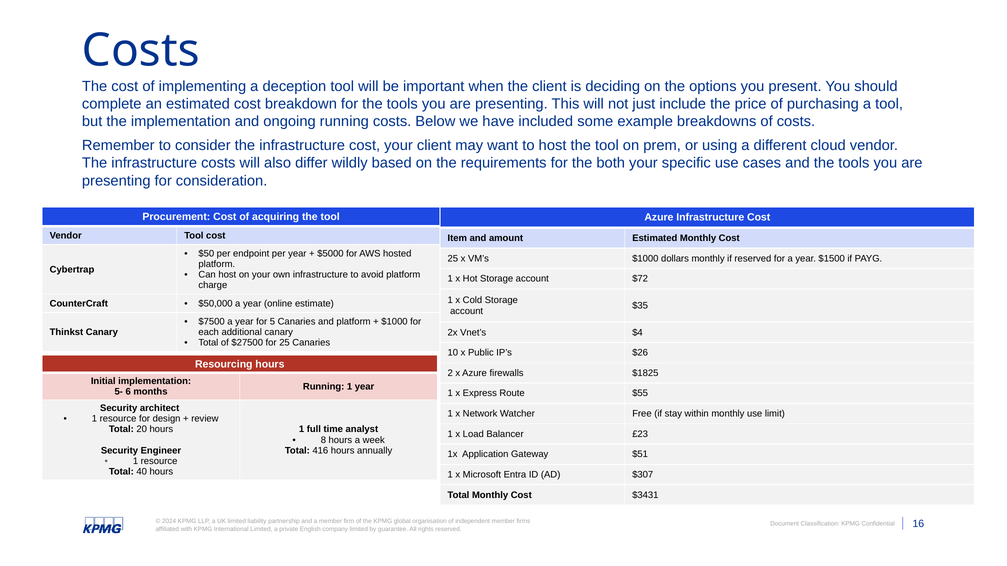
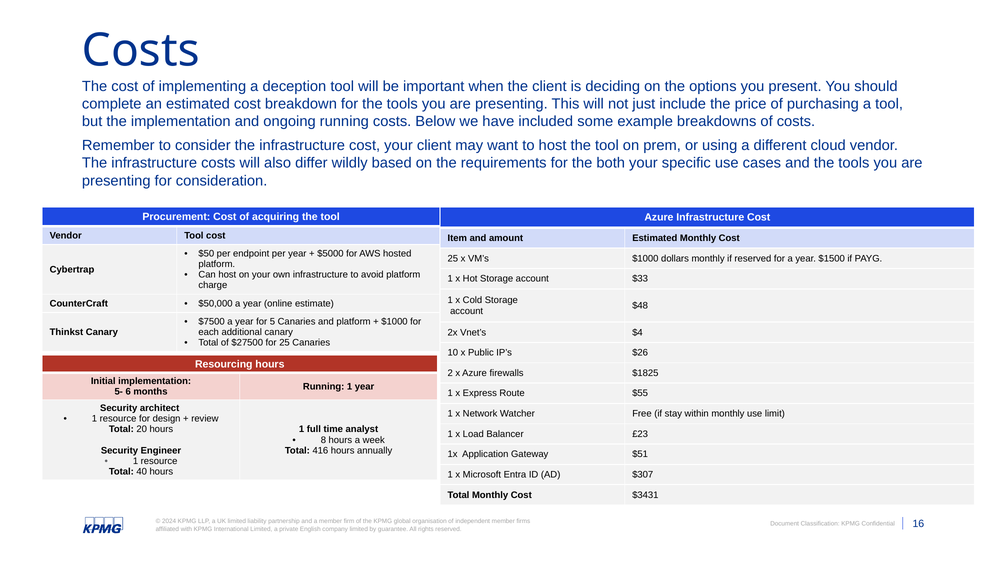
$72: $72 -> $33
$35: $35 -> $48
